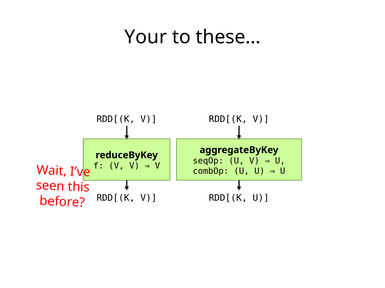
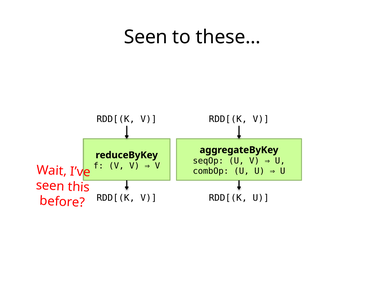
Your at (146, 37): Your -> Seen
